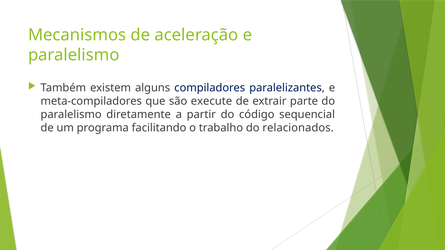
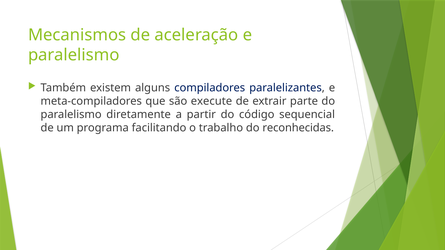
relacionados: relacionados -> reconhecidas
